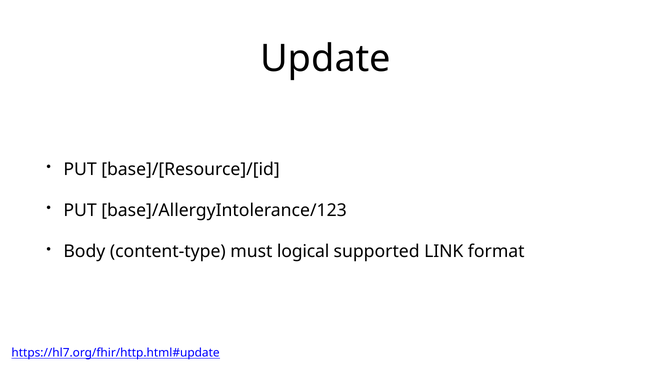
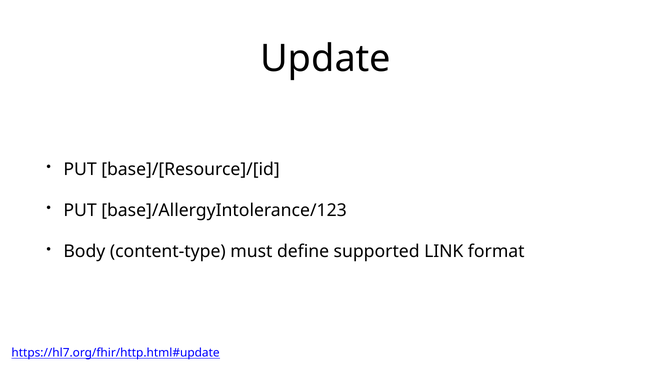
logical: logical -> define
